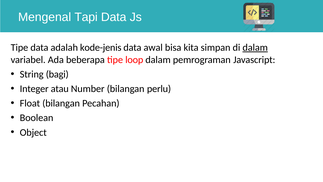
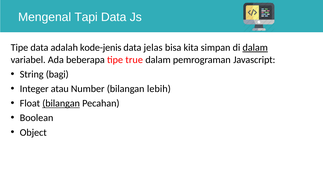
awal: awal -> jelas
loop: loop -> true
perlu: perlu -> lebih
bilangan at (61, 103) underline: none -> present
